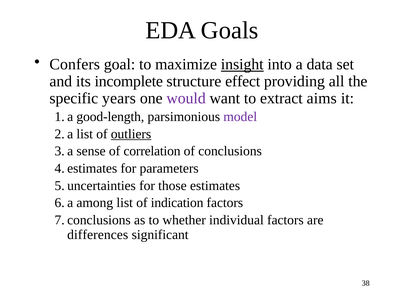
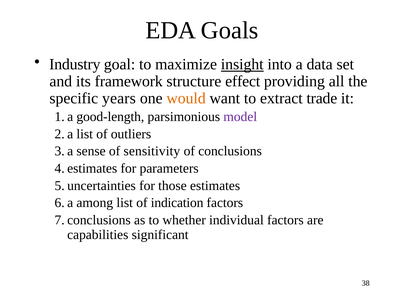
Confers: Confers -> Industry
incomplete: incomplete -> framework
would colour: purple -> orange
aims: aims -> trade
outliers underline: present -> none
correlation: correlation -> sensitivity
differences: differences -> capabilities
